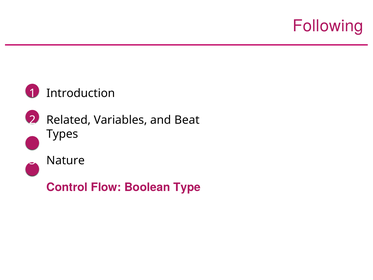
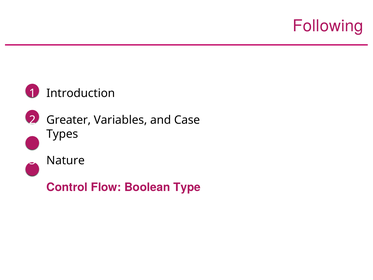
Related: Related -> Greater
Beat: Beat -> Case
